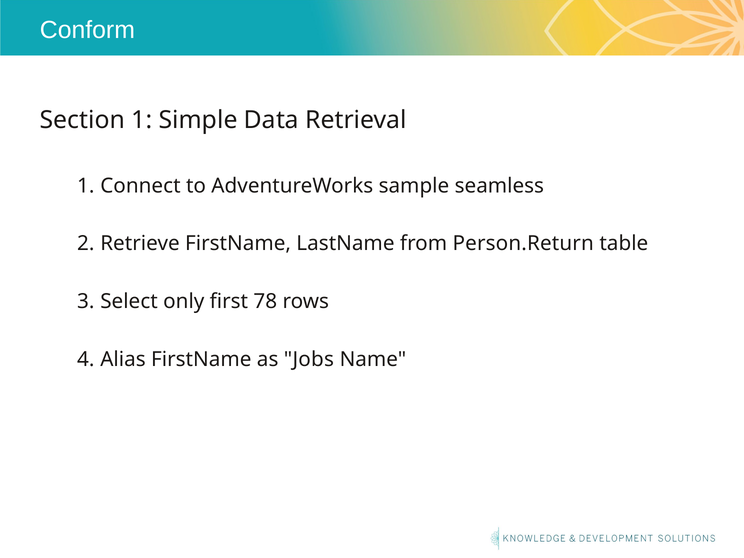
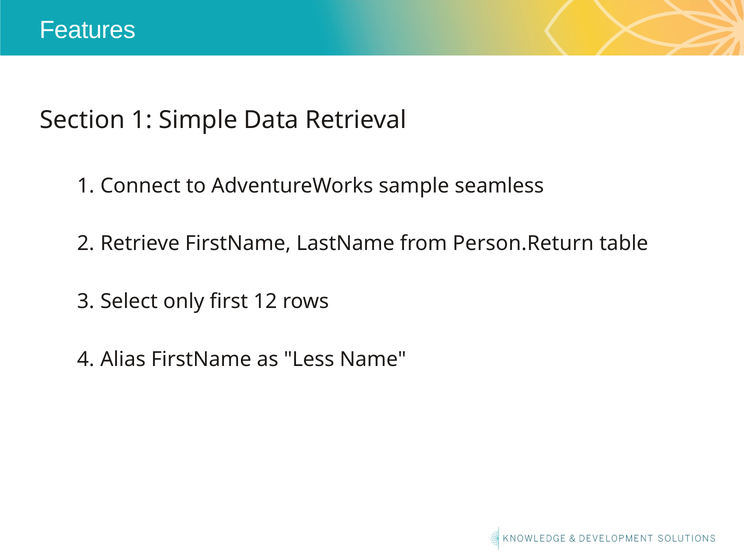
Conform: Conform -> Features
78: 78 -> 12
Jobs: Jobs -> Less
